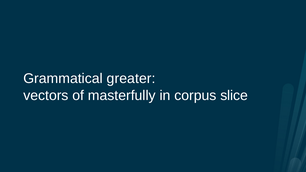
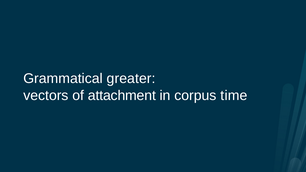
masterfully: masterfully -> attachment
slice: slice -> time
